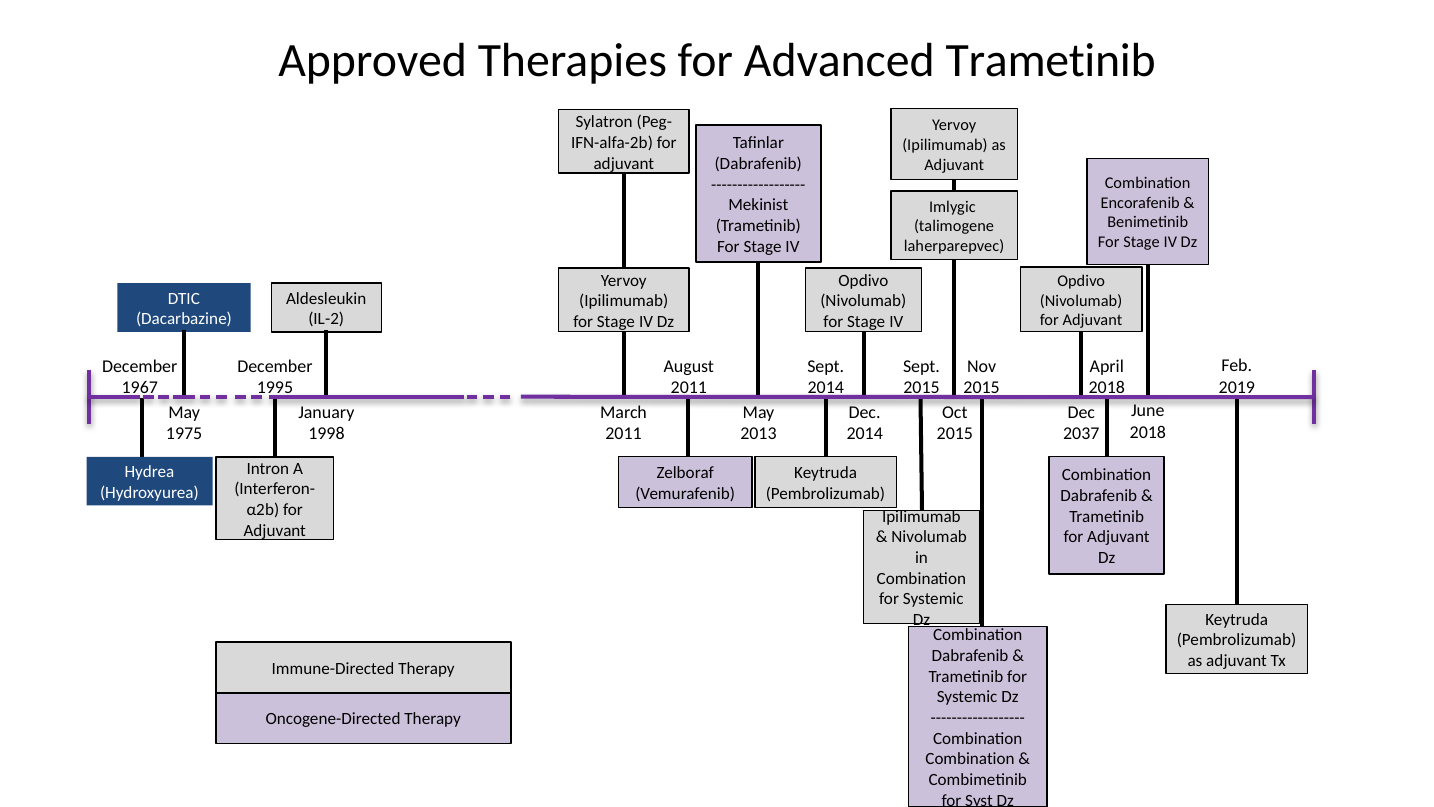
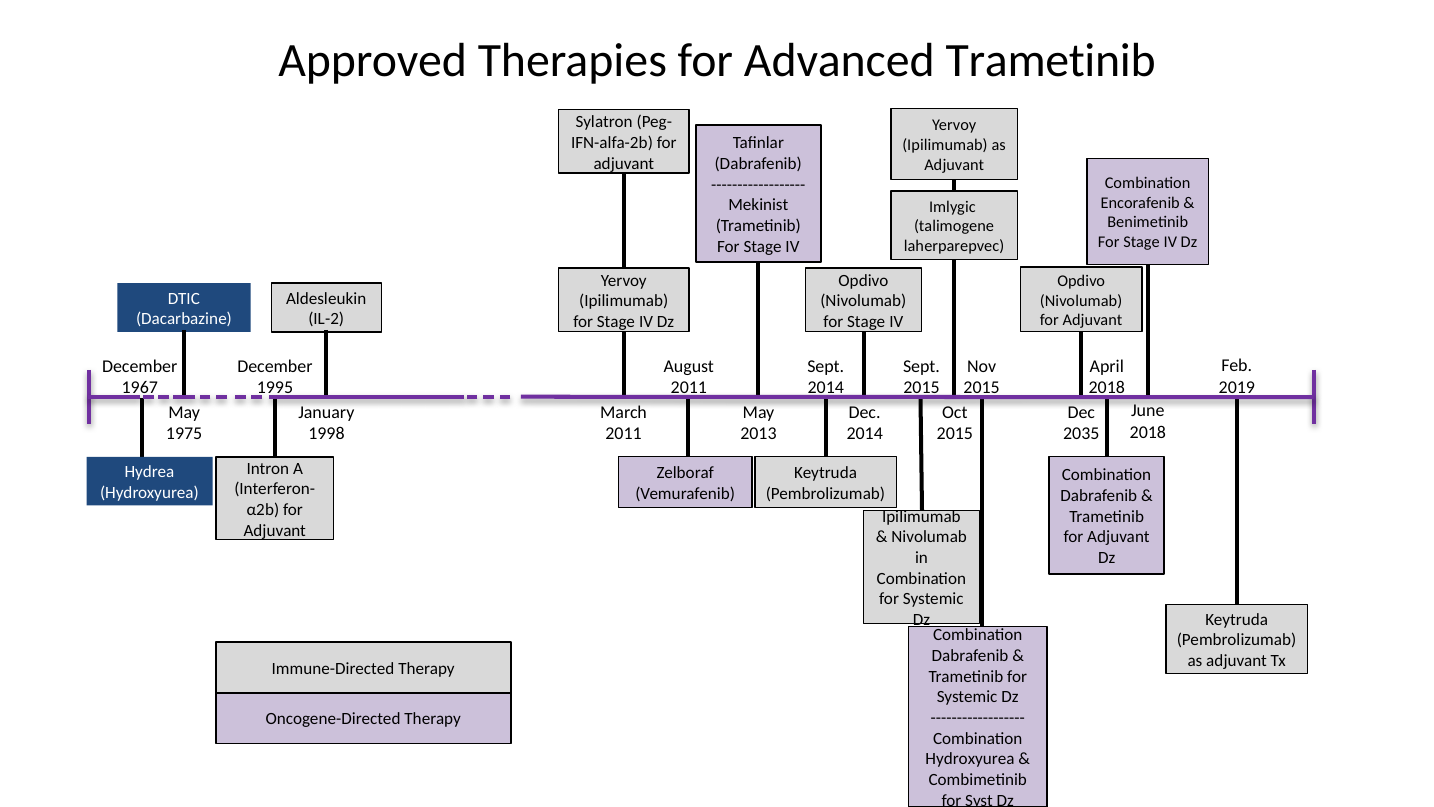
2037: 2037 -> 2035
Combination at (970, 759): Combination -> Hydroxyurea
